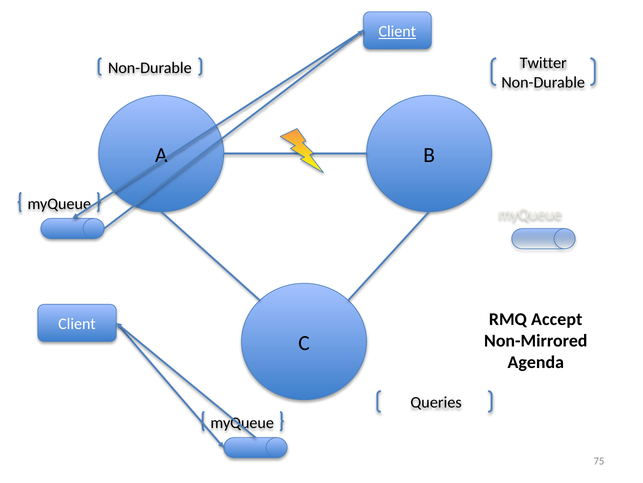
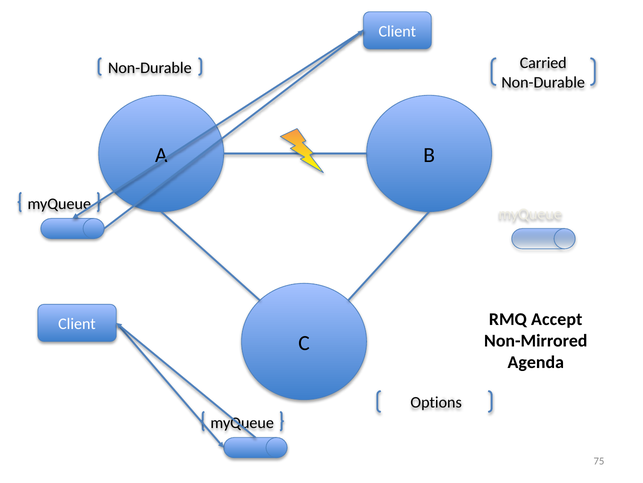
Client at (397, 31) underline: present -> none
Twitter: Twitter -> Carried
Queries: Queries -> Options
